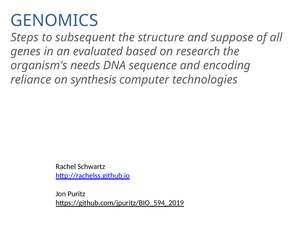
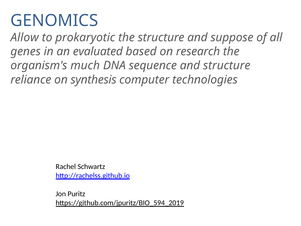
Steps: Steps -> Allow
subsequent: subsequent -> prokaryotic
needs: needs -> much
and encoding: encoding -> structure
